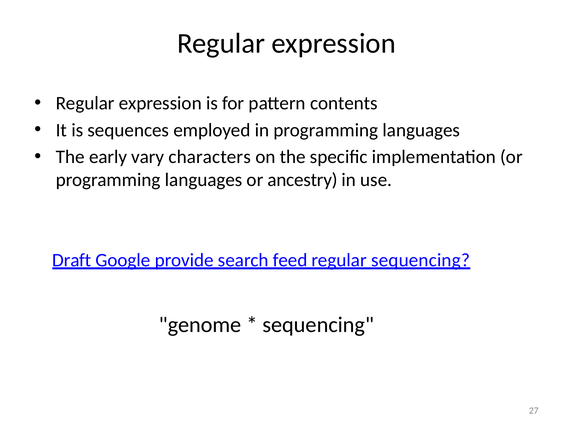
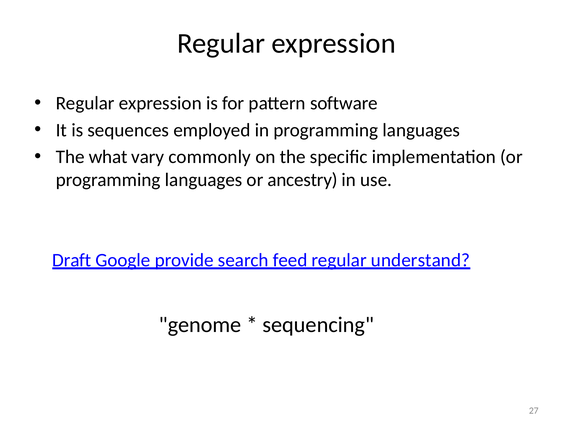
contents: contents -> software
early: early -> what
characters: characters -> commonly
regular sequencing: sequencing -> understand
